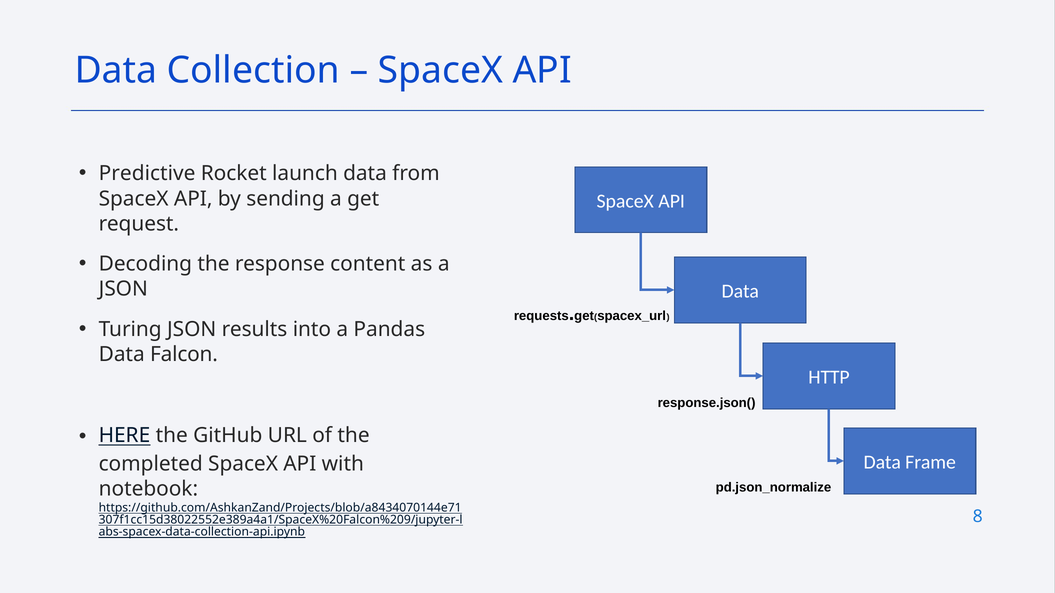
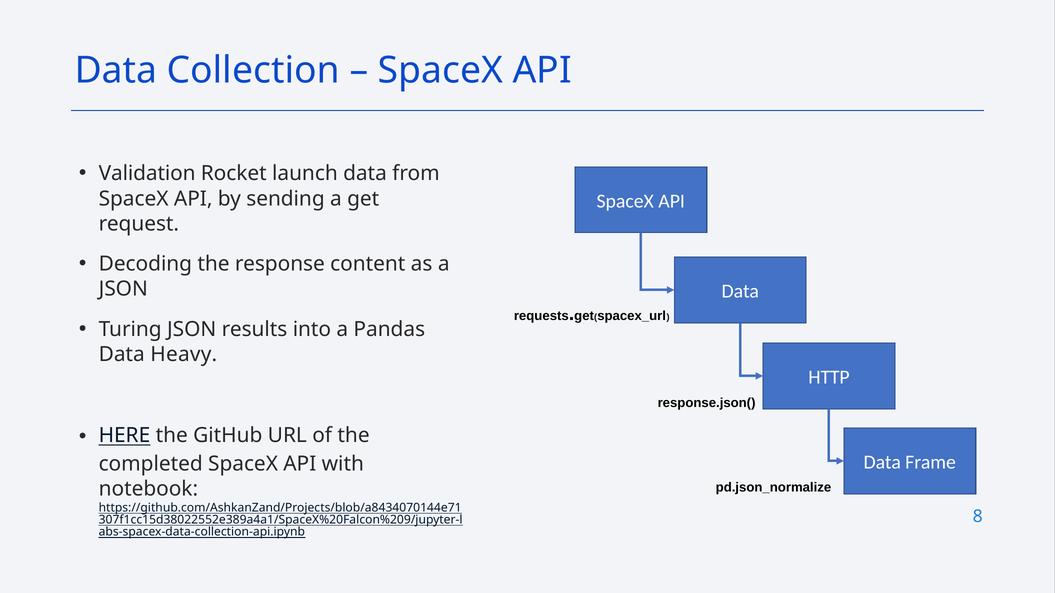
Predictive: Predictive -> Validation
Falcon: Falcon -> Heavy
